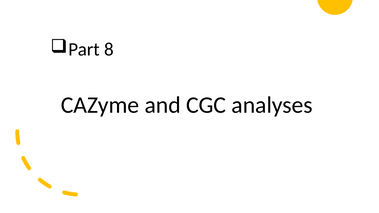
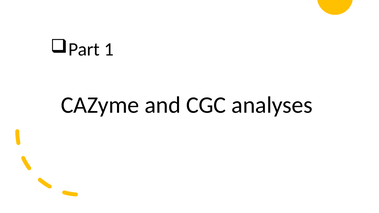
8: 8 -> 1
